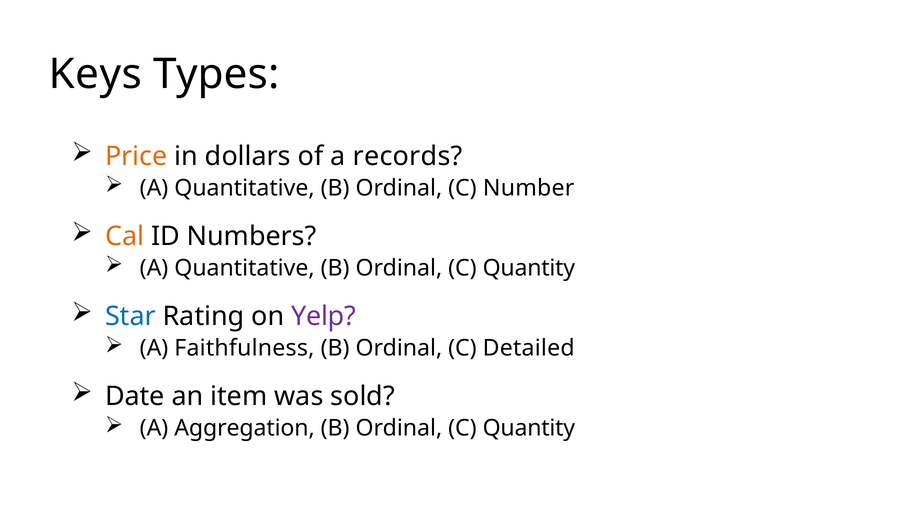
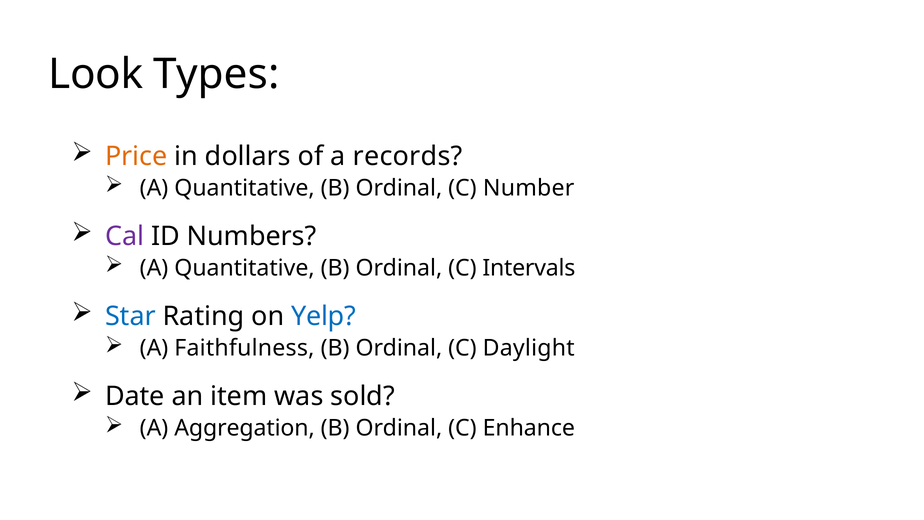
Keys: Keys -> Look
Cal colour: orange -> purple
Quantity at (529, 268): Quantity -> Intervals
Yelp colour: purple -> blue
Detailed: Detailed -> Daylight
Quantity at (529, 428): Quantity -> Enhance
